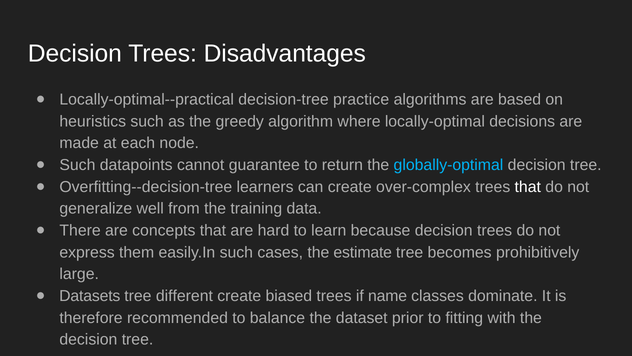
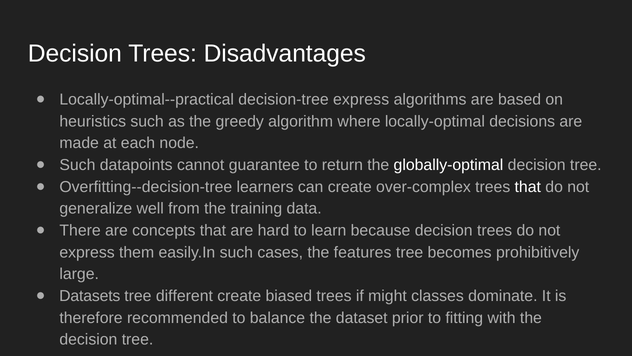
decision-tree practice: practice -> express
globally-optimal colour: light blue -> white
estimate: estimate -> features
name: name -> might
